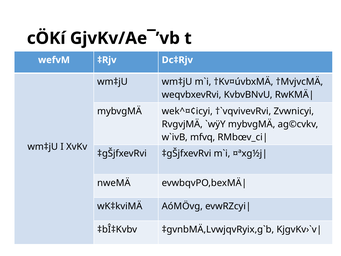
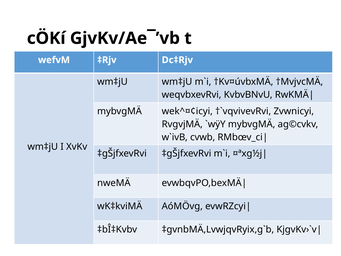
mfvq: mfvq -> cvwb
